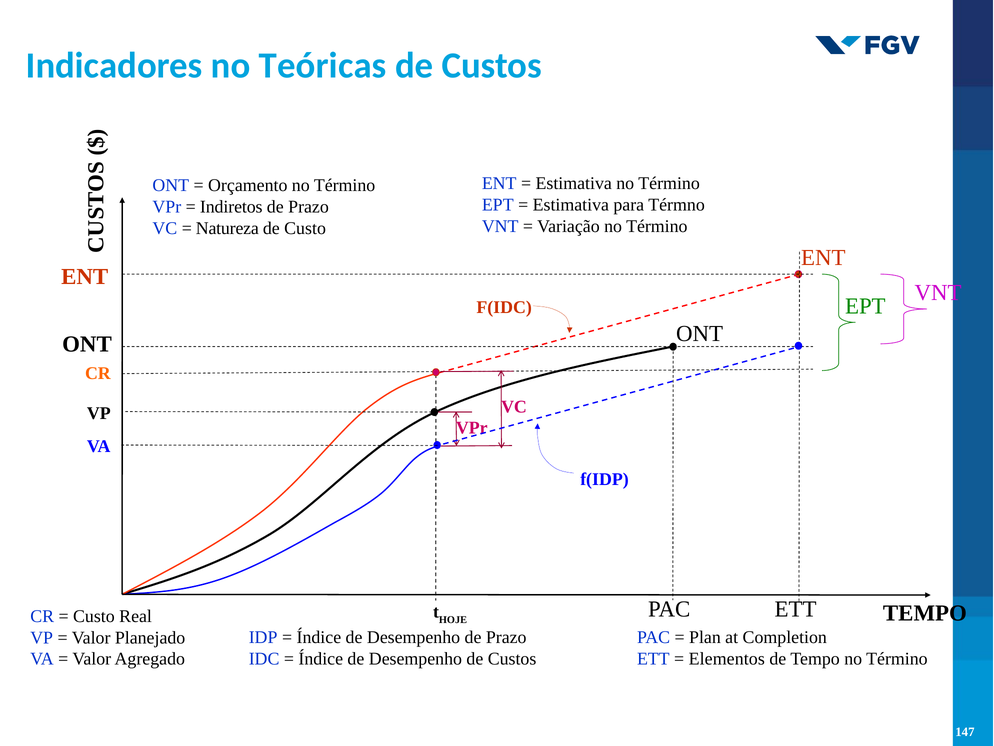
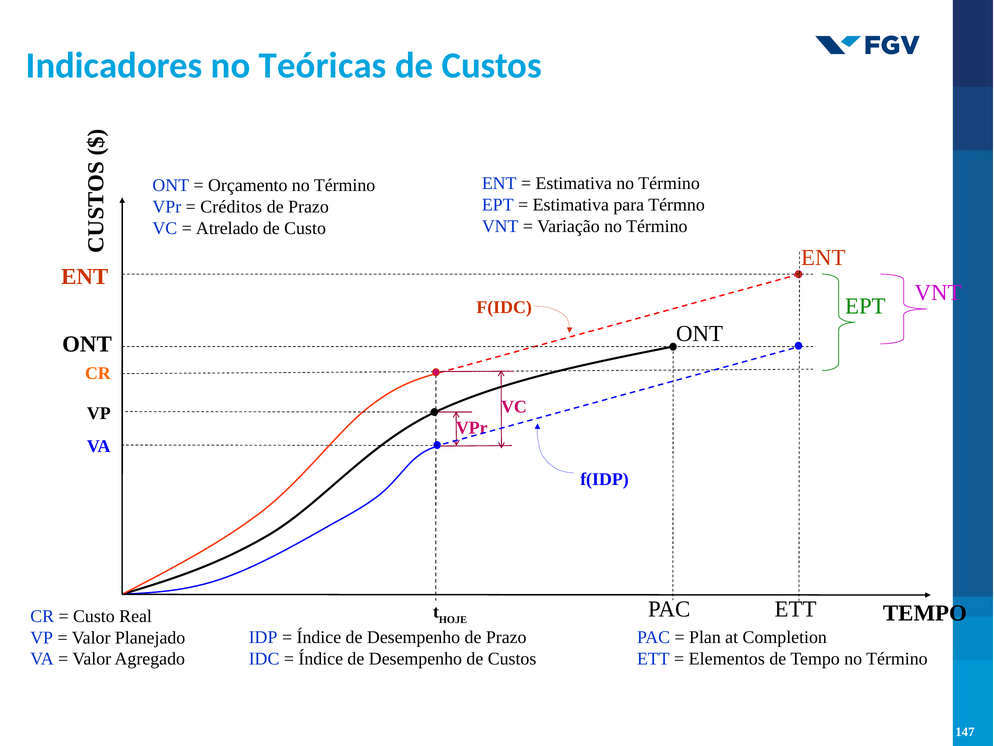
Indiretos: Indiretos -> Créditos
Natureza: Natureza -> Atrelado
